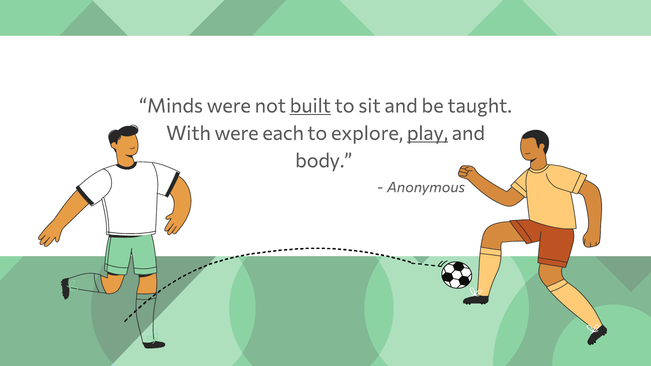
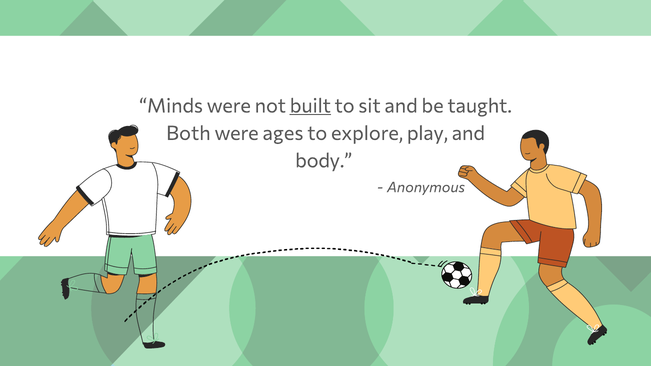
With: With -> Both
each: each -> ages
play underline: present -> none
